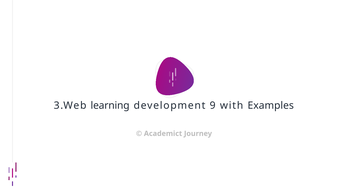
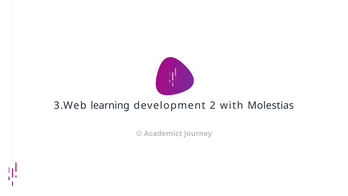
9: 9 -> 2
Examples: Examples -> Molestias
